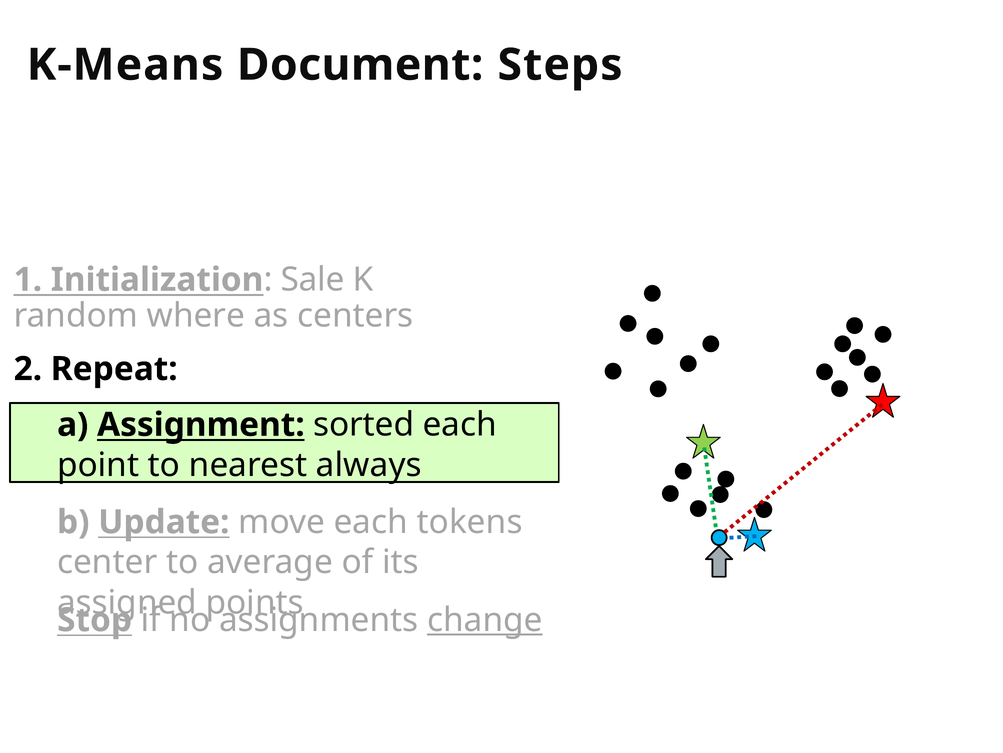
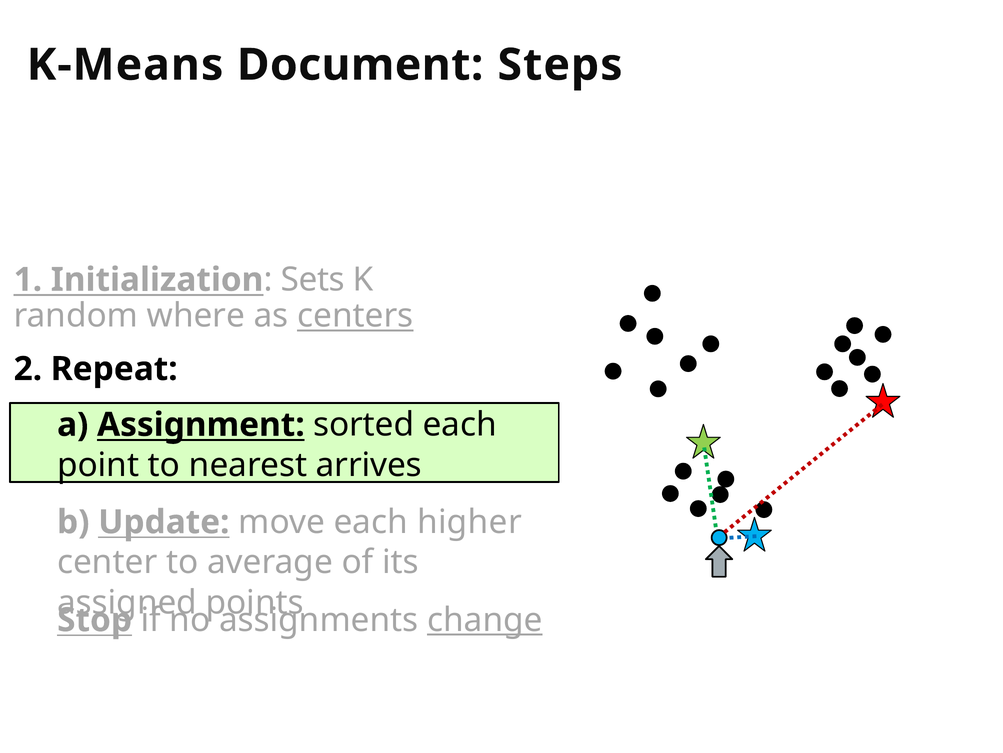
Sale: Sale -> Sets
centers underline: none -> present
always: always -> arrives
tokens: tokens -> higher
